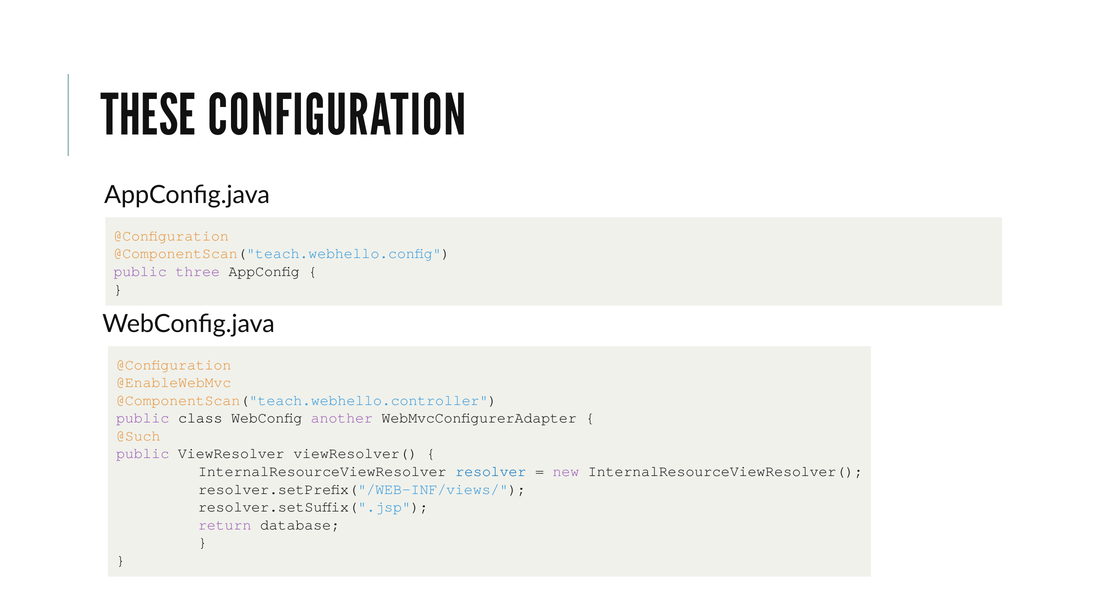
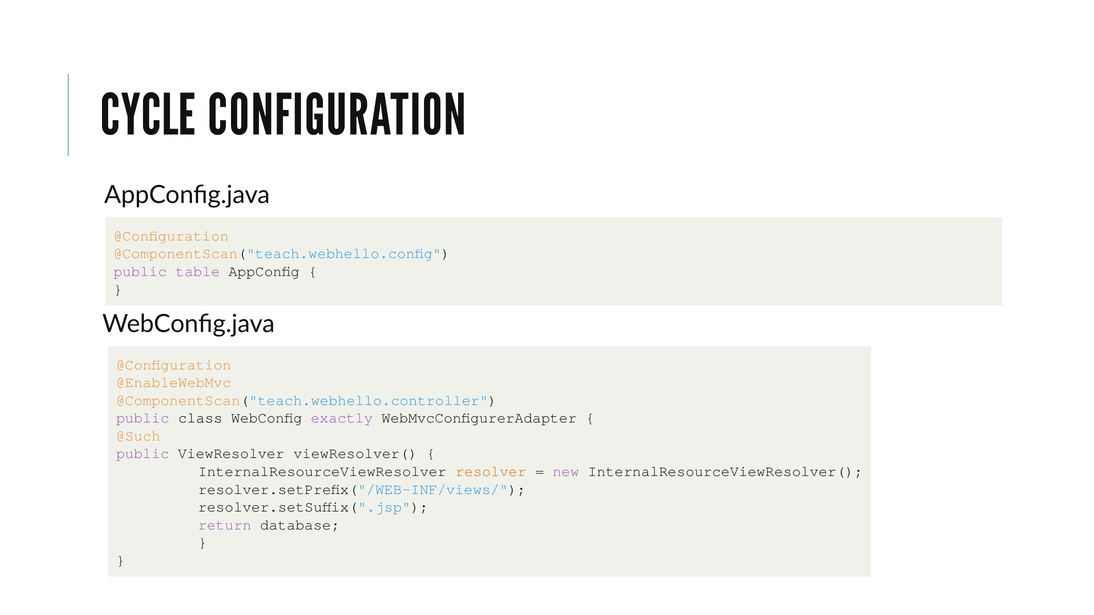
THESE: THESE -> CYCLE
three: three -> table
another: another -> exactly
resolver colour: blue -> orange
